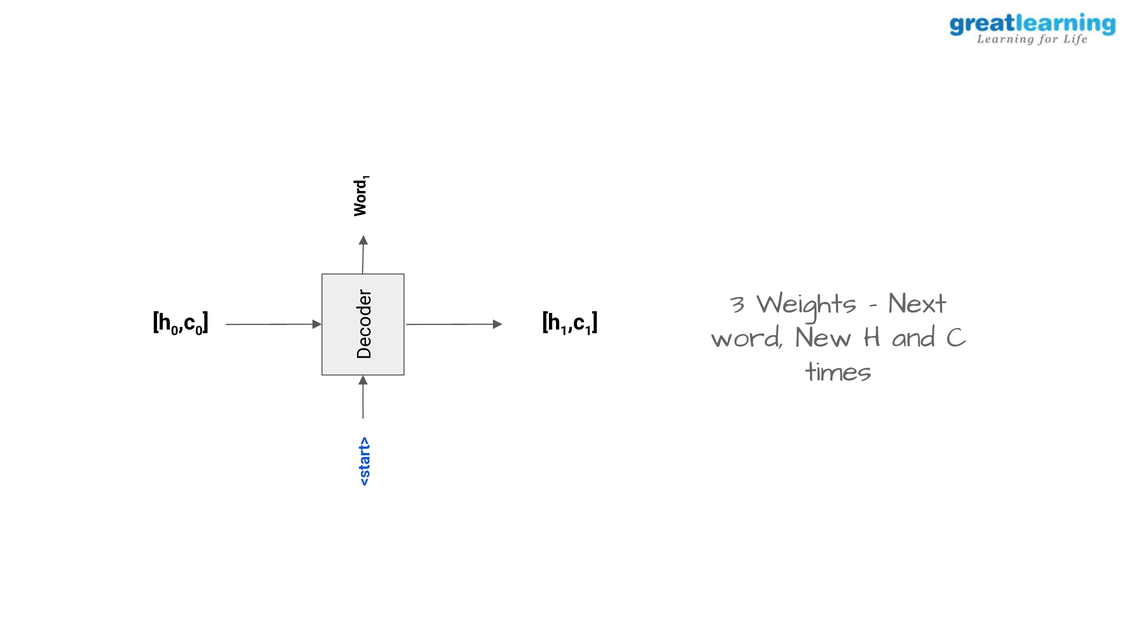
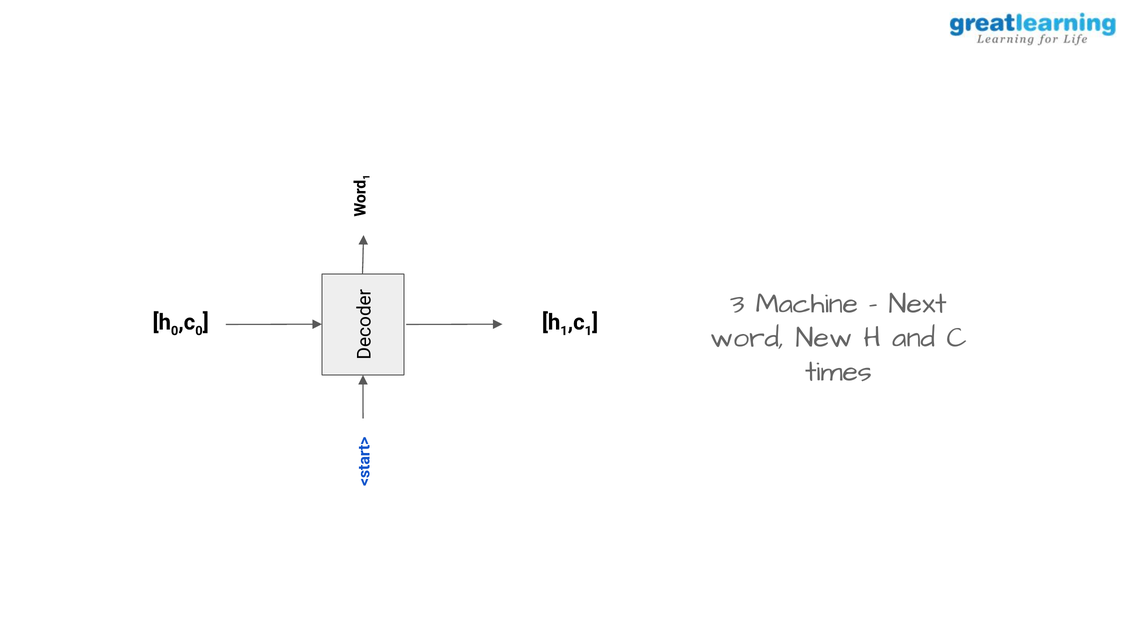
Weights: Weights -> Machine
